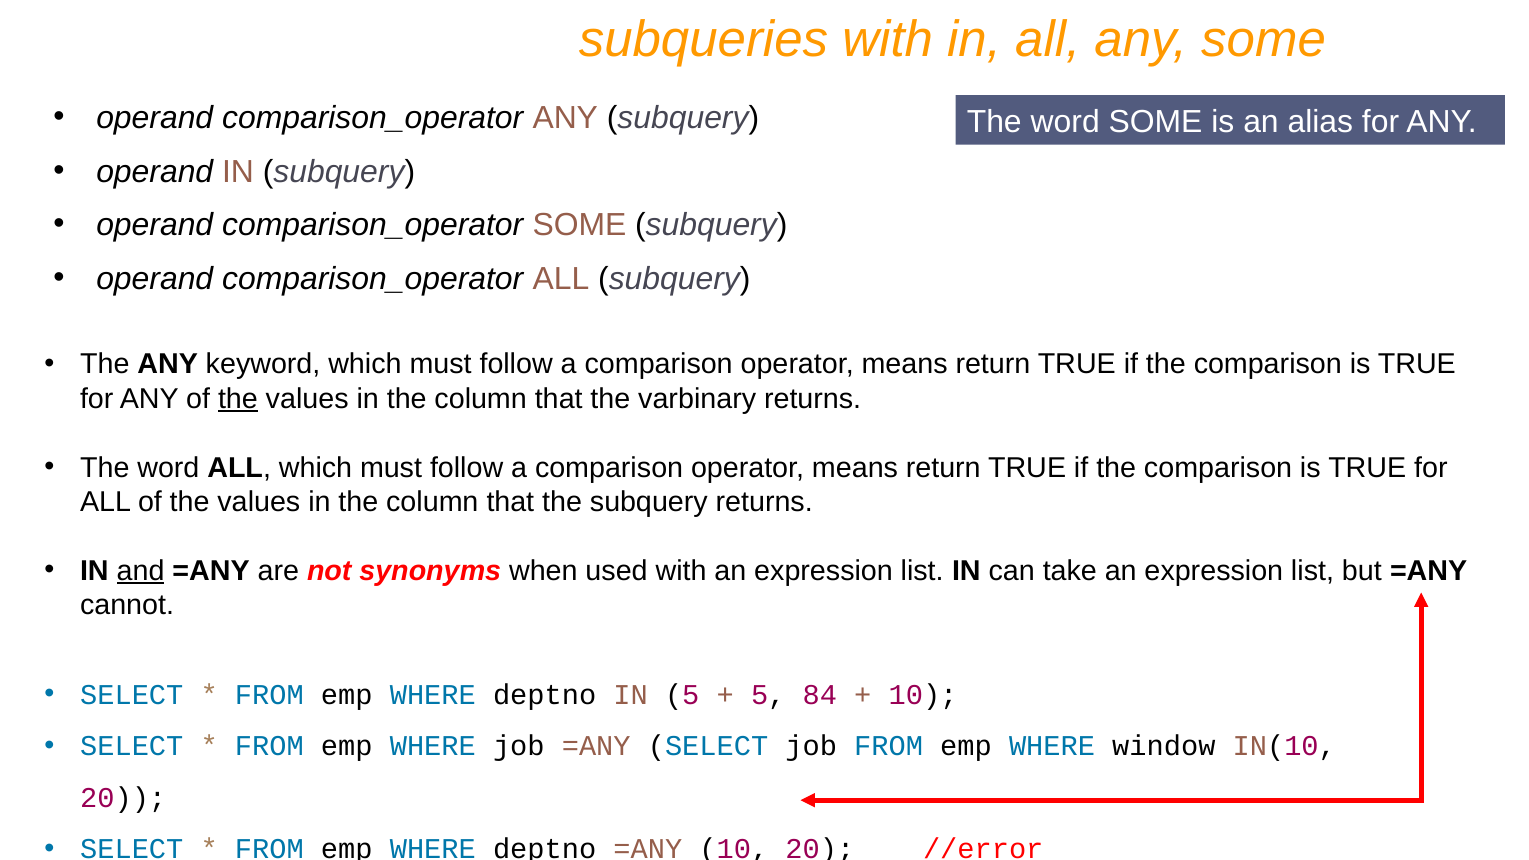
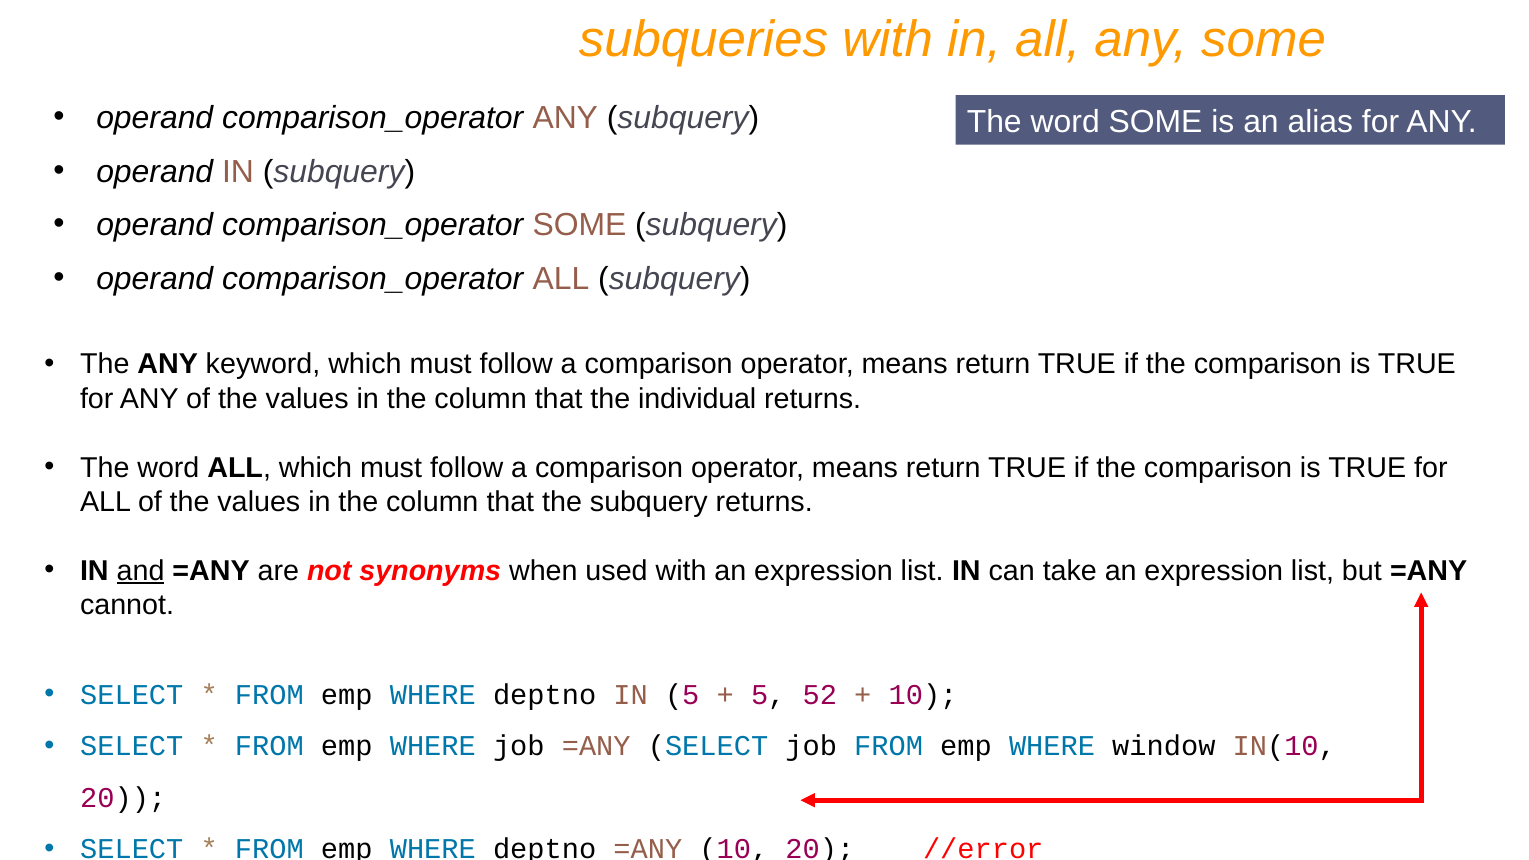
the at (238, 399) underline: present -> none
varbinary: varbinary -> individual
84: 84 -> 52
